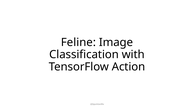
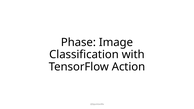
Feline: Feline -> Phase
